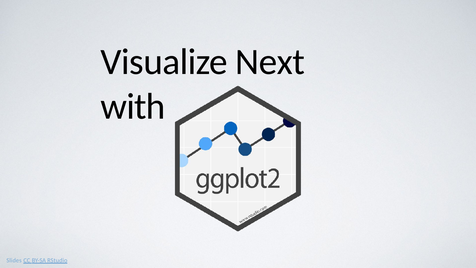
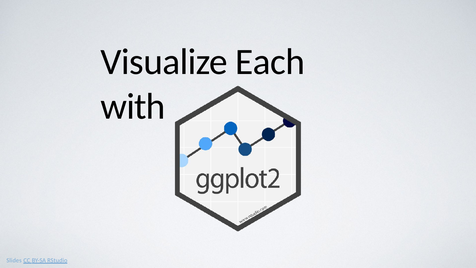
Next: Next -> Each
